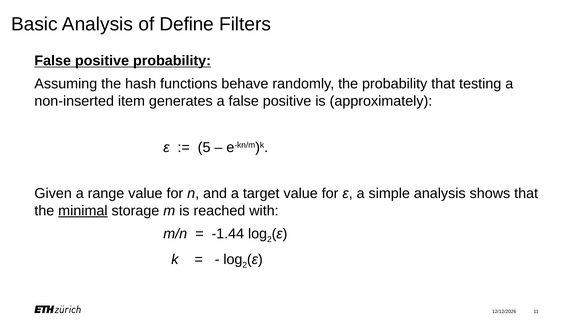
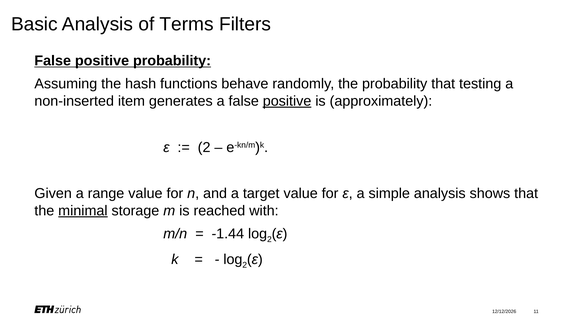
Define: Define -> Terms
positive at (287, 101) underline: none -> present
5 at (204, 147): 5 -> 2
